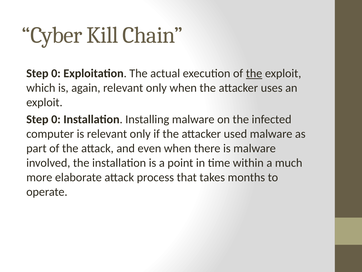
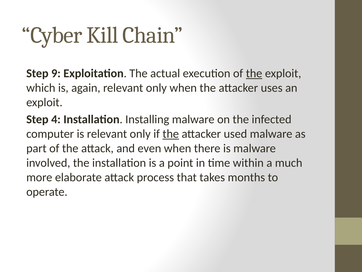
0 at (56, 73): 0 -> 9
0 at (56, 119): 0 -> 4
the at (171, 134) underline: none -> present
